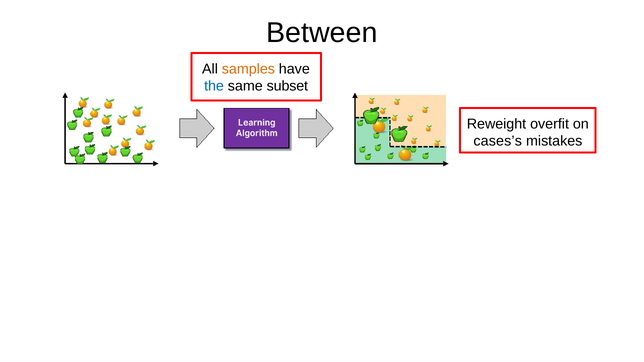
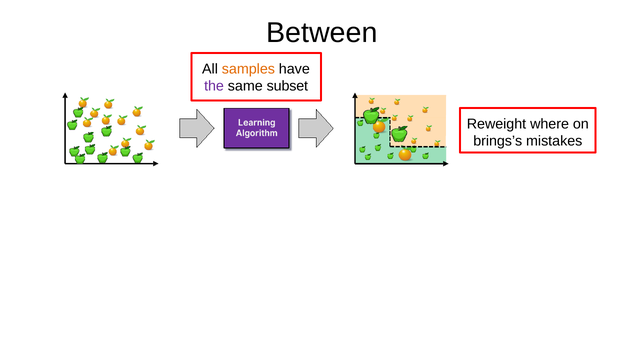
the colour: blue -> purple
overfit: overfit -> where
cases’s: cases’s -> brings’s
